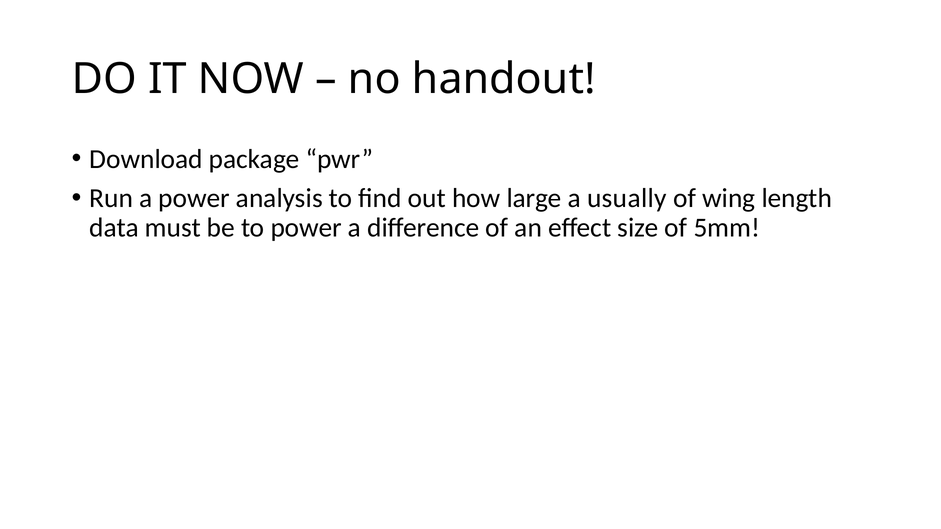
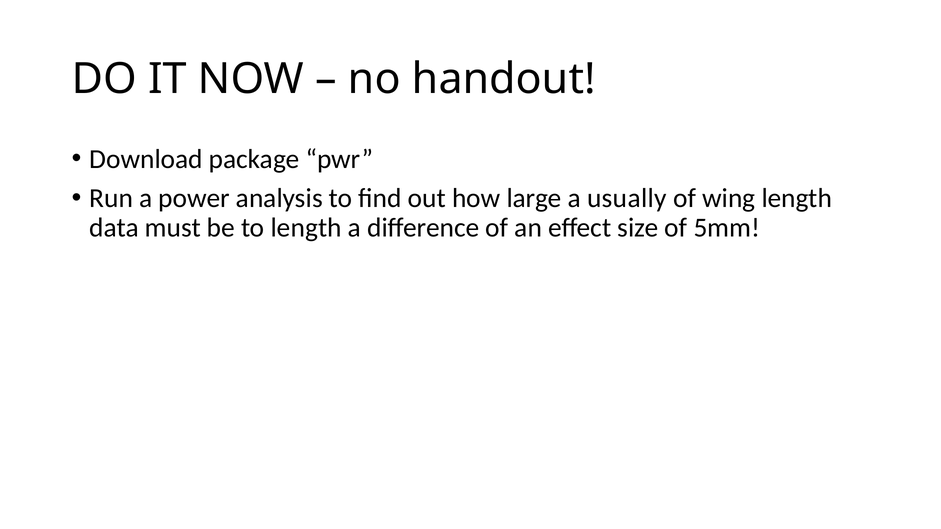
to power: power -> length
